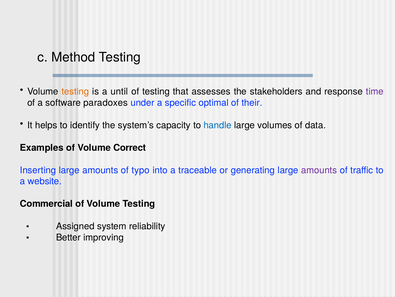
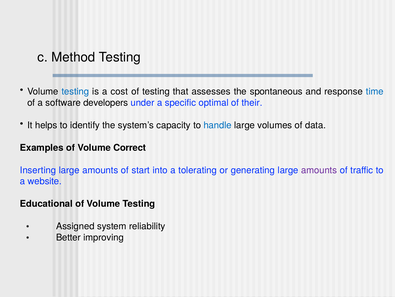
testing at (75, 91) colour: orange -> blue
until: until -> cost
stakeholders: stakeholders -> spontaneous
time colour: purple -> blue
paradoxes: paradoxes -> developers
typo: typo -> start
traceable: traceable -> tolerating
Commercial: Commercial -> Educational
